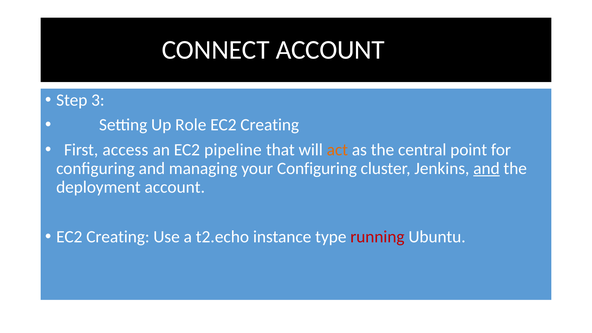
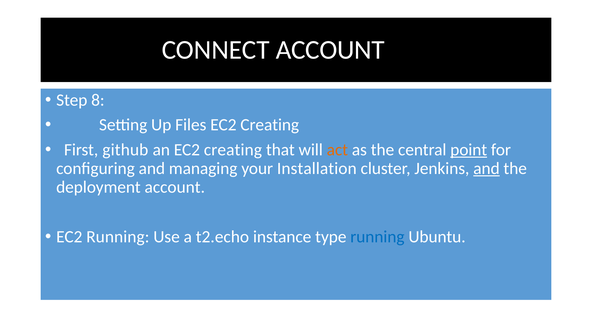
3: 3 -> 8
Role: Role -> Files
access: access -> github
an EC2 pipeline: pipeline -> creating
point underline: none -> present
your Configuring: Configuring -> Installation
Creating at (118, 237): Creating -> Running
running at (377, 237) colour: red -> blue
